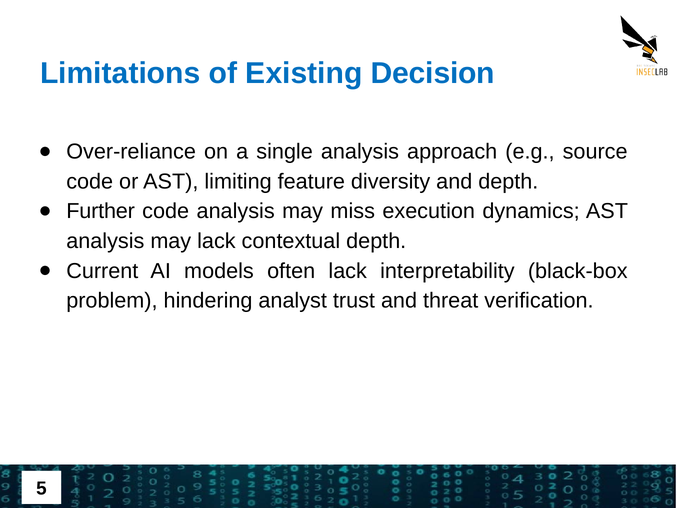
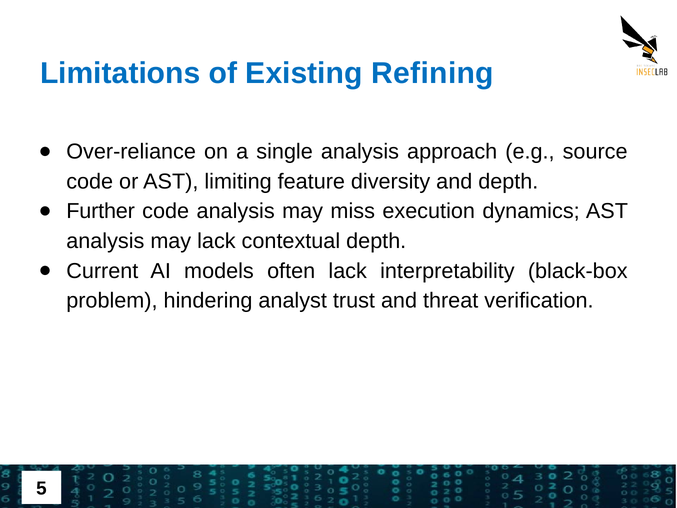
Decision: Decision -> Refining
